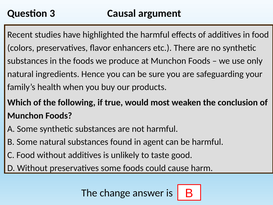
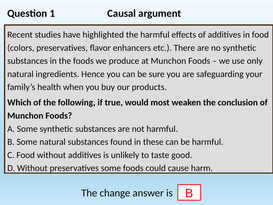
3: 3 -> 1
agent: agent -> these
